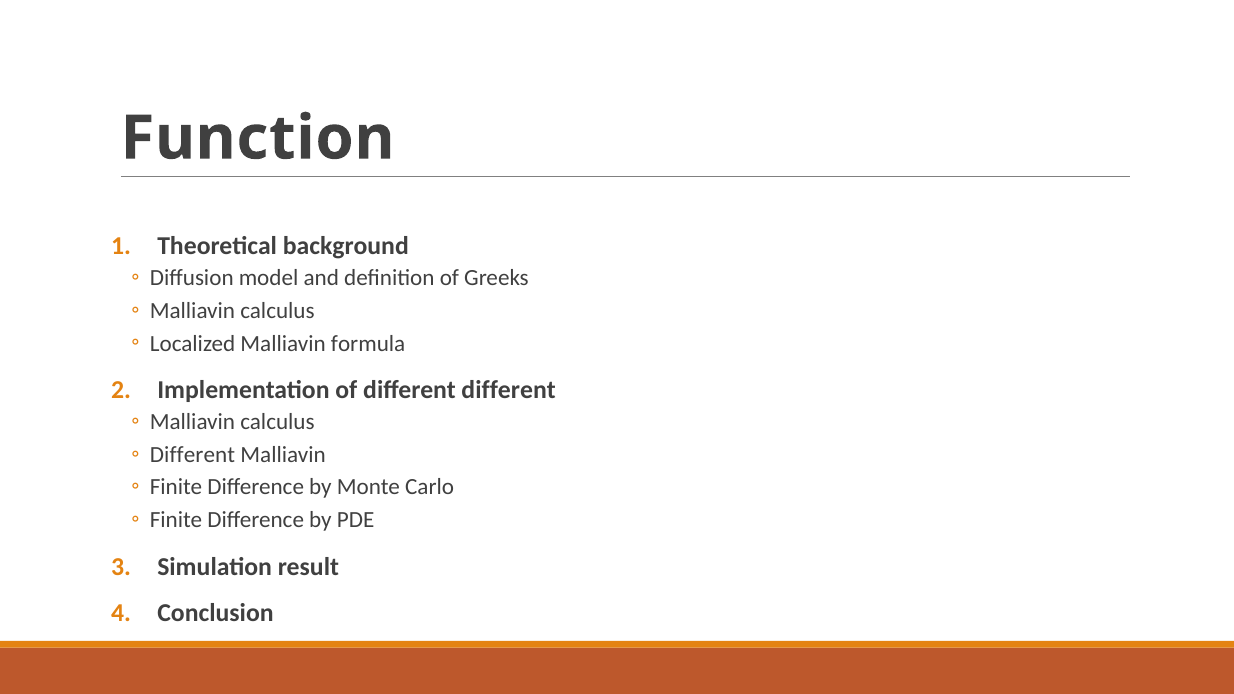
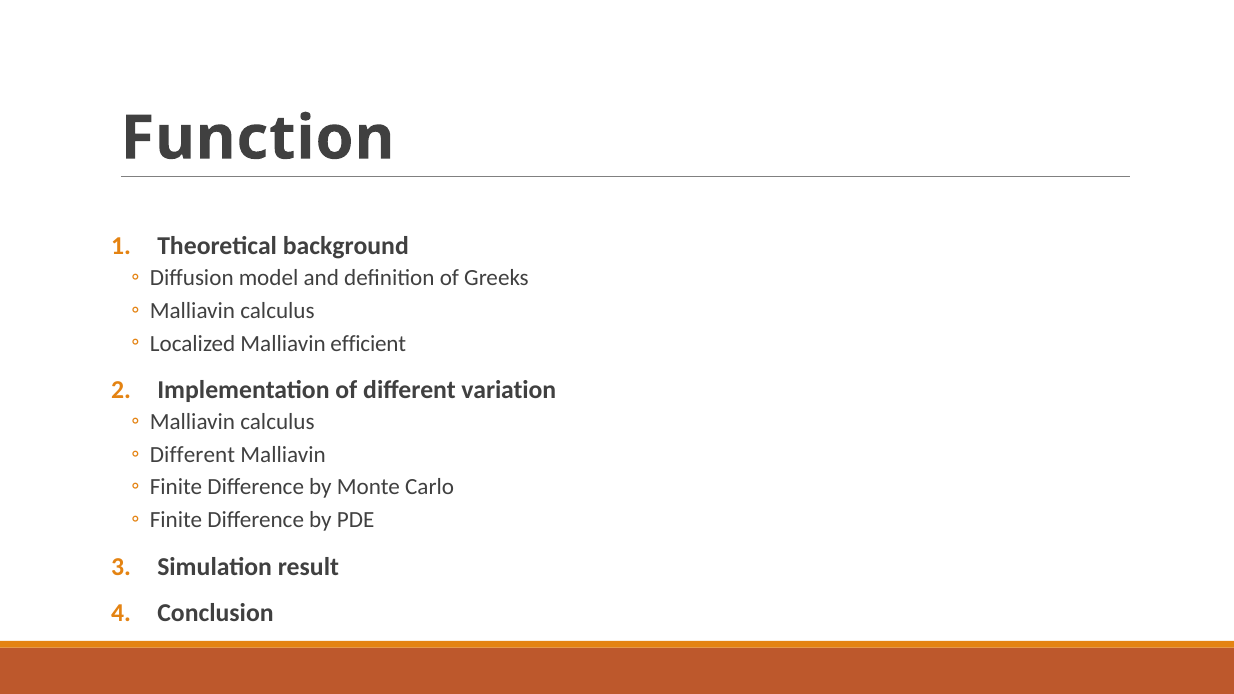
formula: formula -> efficient
different different: different -> variation
